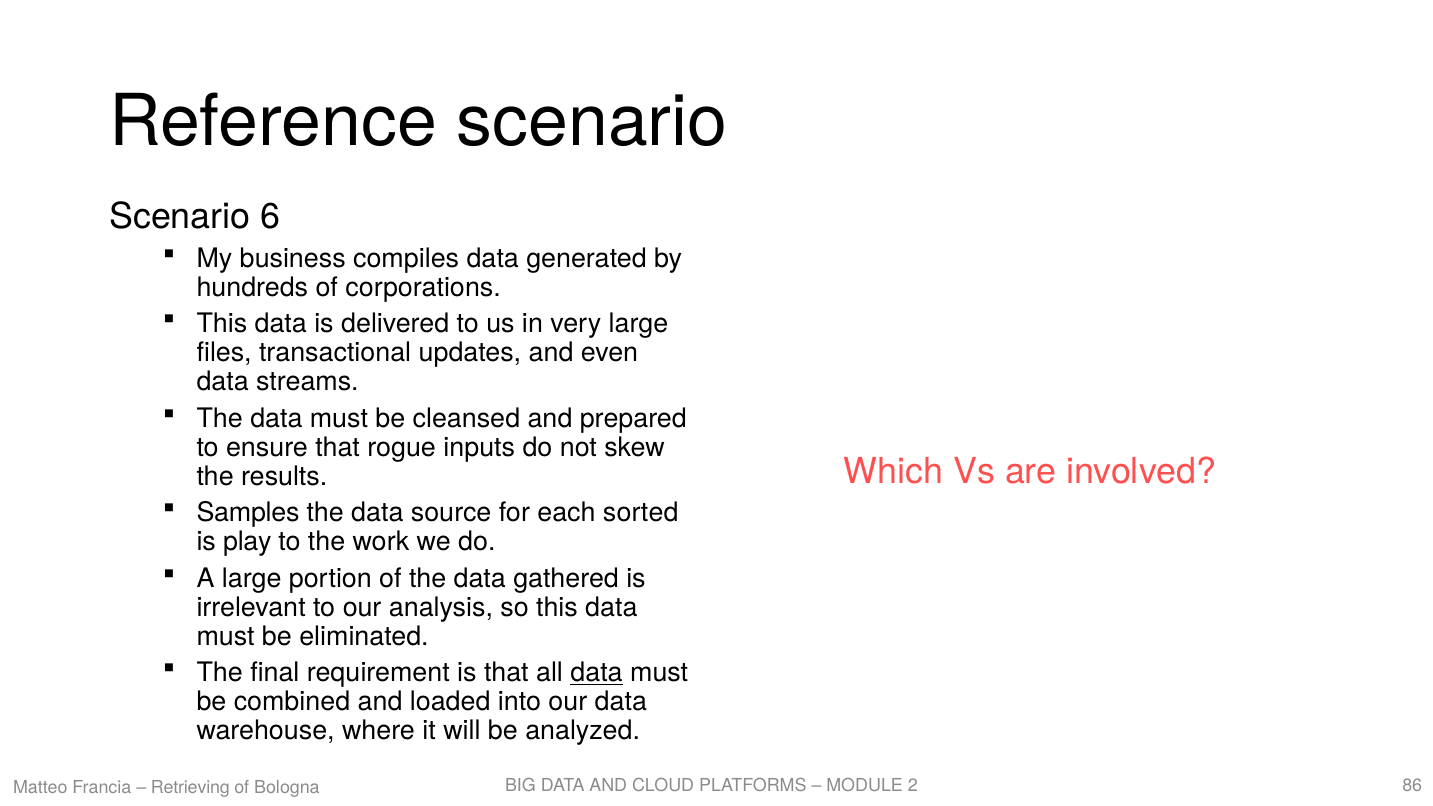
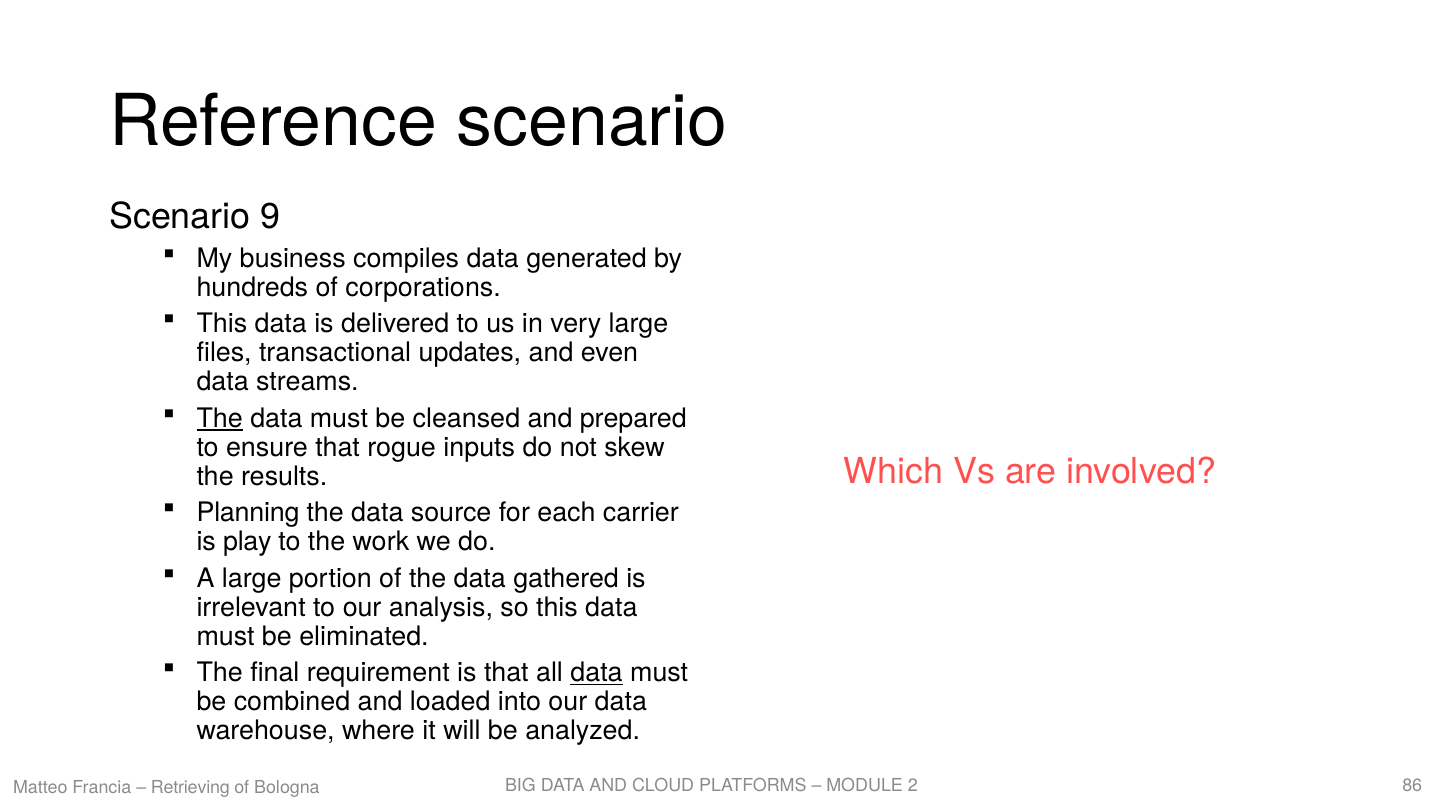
6: 6 -> 9
The at (220, 418) underline: none -> present
Samples: Samples -> Planning
sorted: sorted -> carrier
